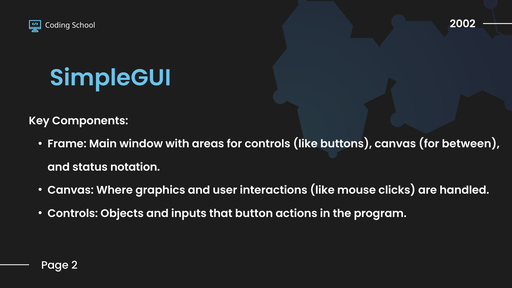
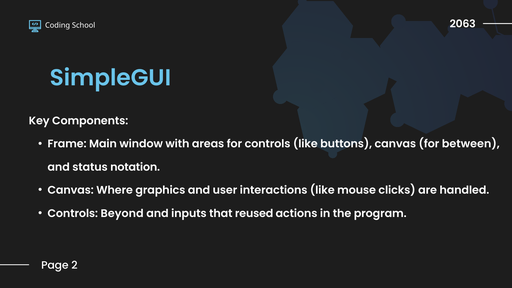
2002: 2002 -> 2063
Objects: Objects -> Beyond
button: button -> reused
